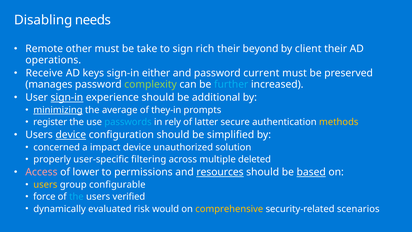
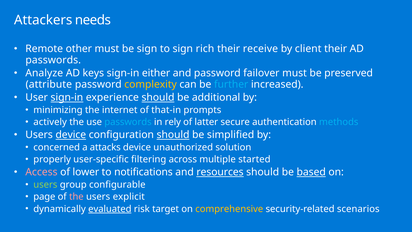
Disabling: Disabling -> Attackers
be take: take -> sign
beyond: beyond -> receive
operations at (53, 60): operations -> passwords
Receive: Receive -> Analyze
current: current -> failover
manages: manages -> attribute
complexity colour: light green -> yellow
should at (158, 97) underline: none -> present
minimizing underline: present -> none
average: average -> internet
they-in: they-in -> that-in
register: register -> actively
methods colour: yellow -> light blue
should at (173, 135) underline: none -> present
impact: impact -> attacks
deleted: deleted -> started
permissions: permissions -> notifications
users at (45, 185) colour: yellow -> light green
force: force -> page
the at (76, 197) colour: light blue -> pink
verified: verified -> explicit
evaluated underline: none -> present
would: would -> target
